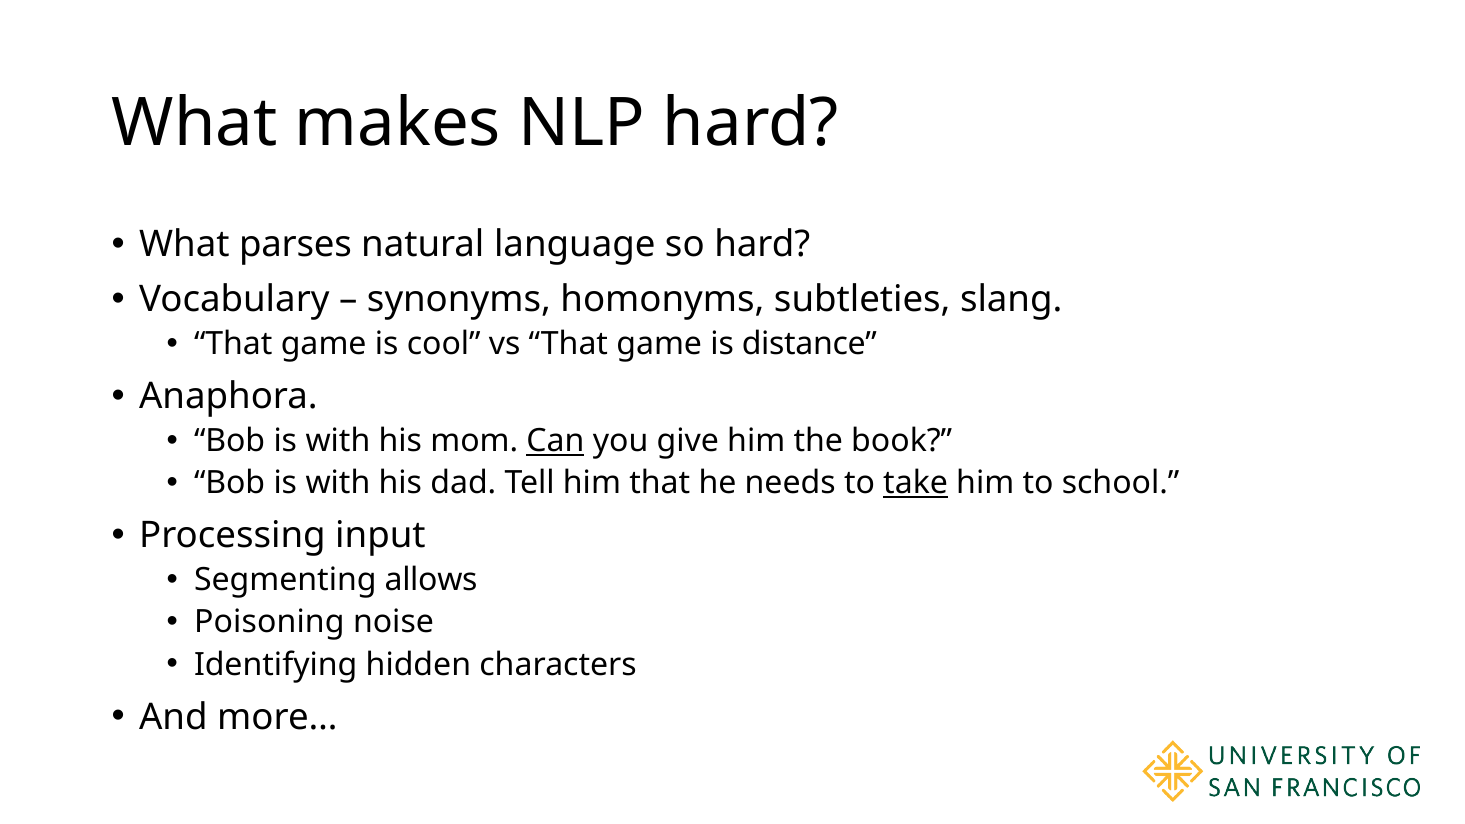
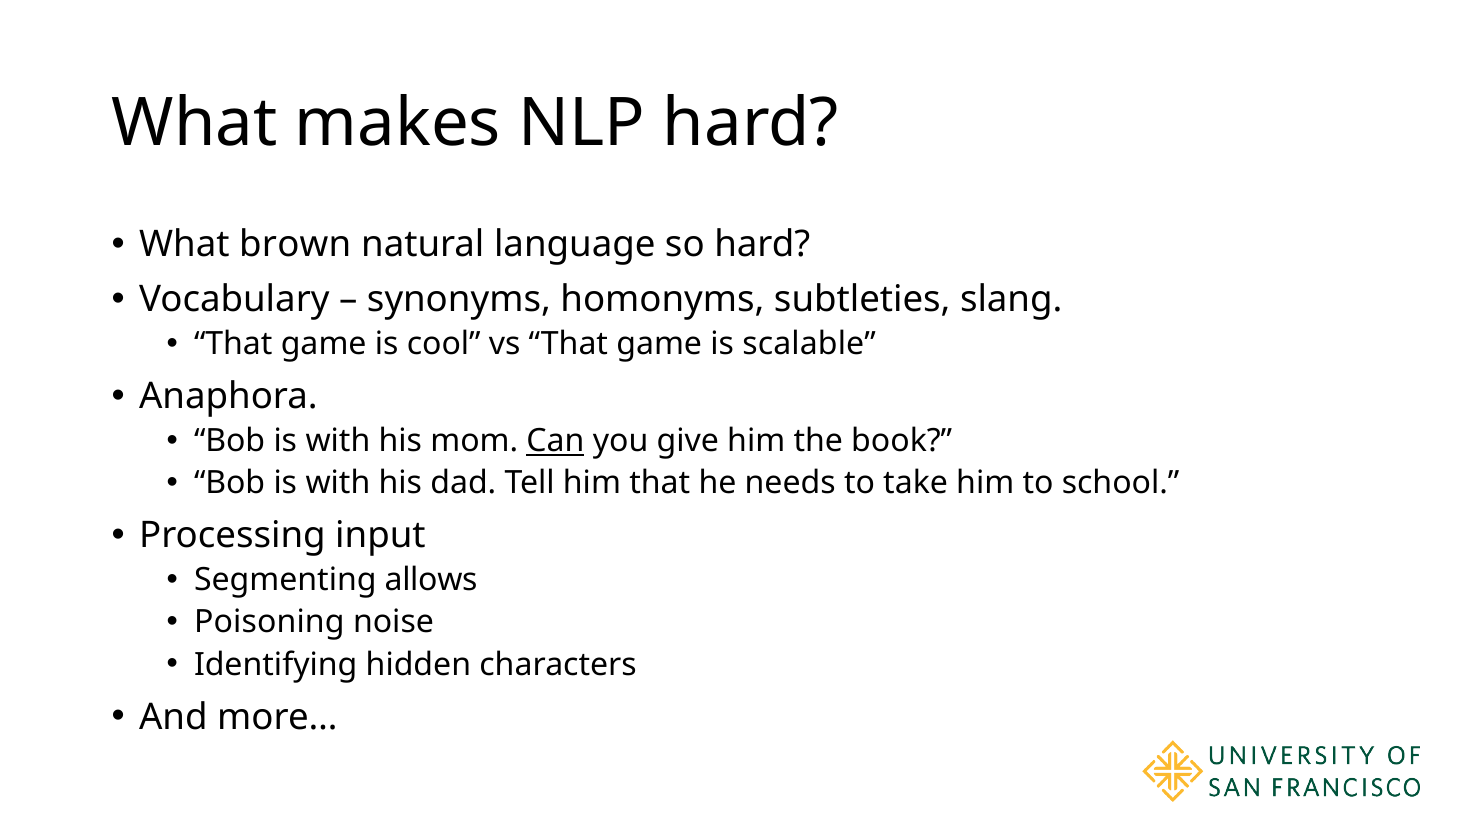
parses: parses -> brown
distance: distance -> scalable
take underline: present -> none
